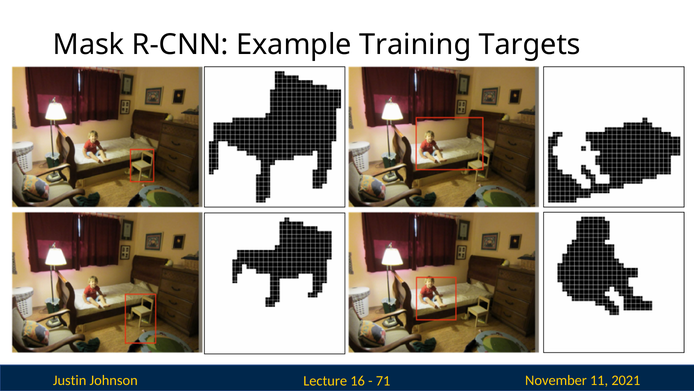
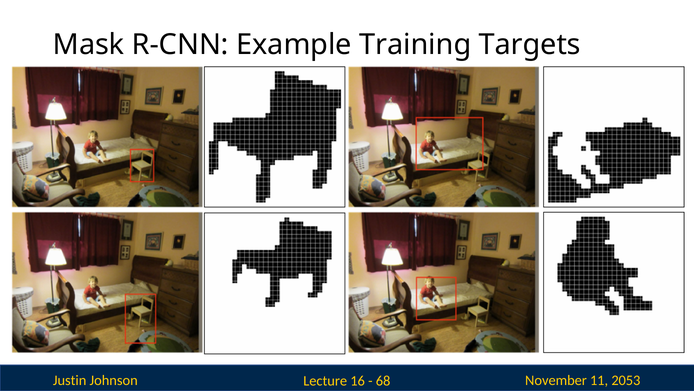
2021: 2021 -> 2053
71: 71 -> 68
